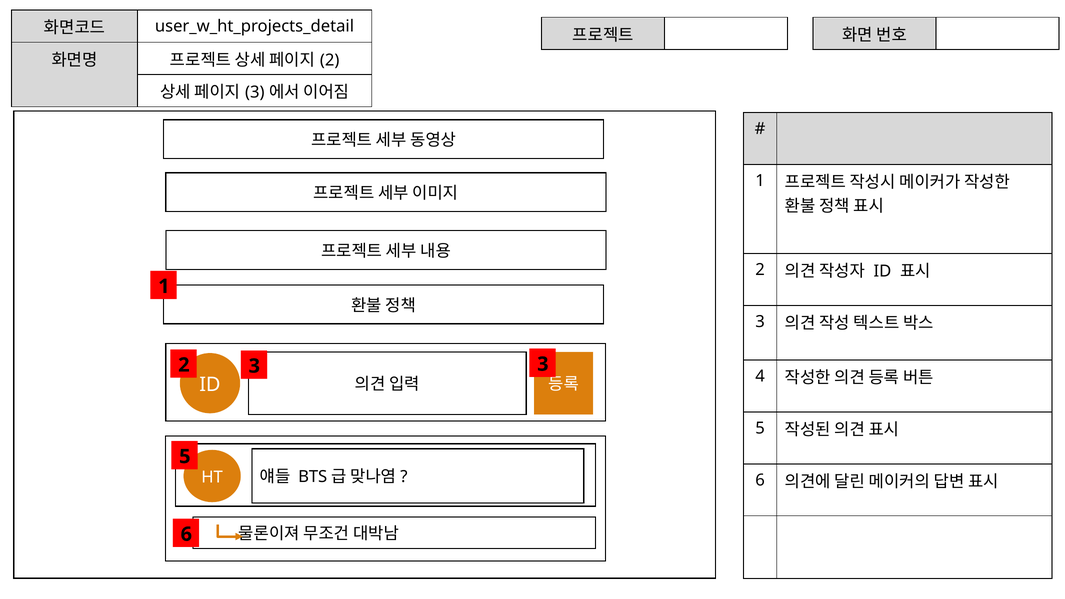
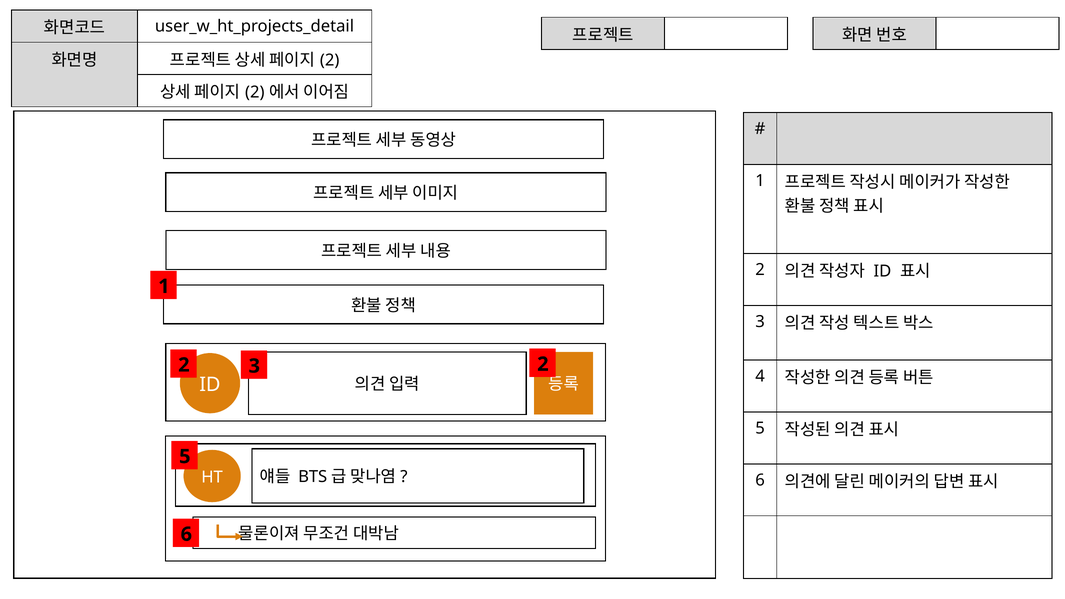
3 at (255, 92): 3 -> 2
3 3: 3 -> 2
